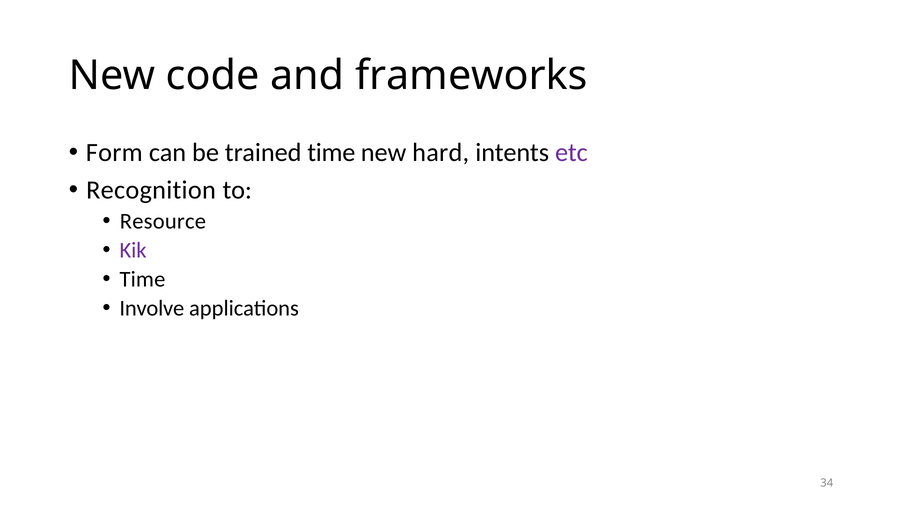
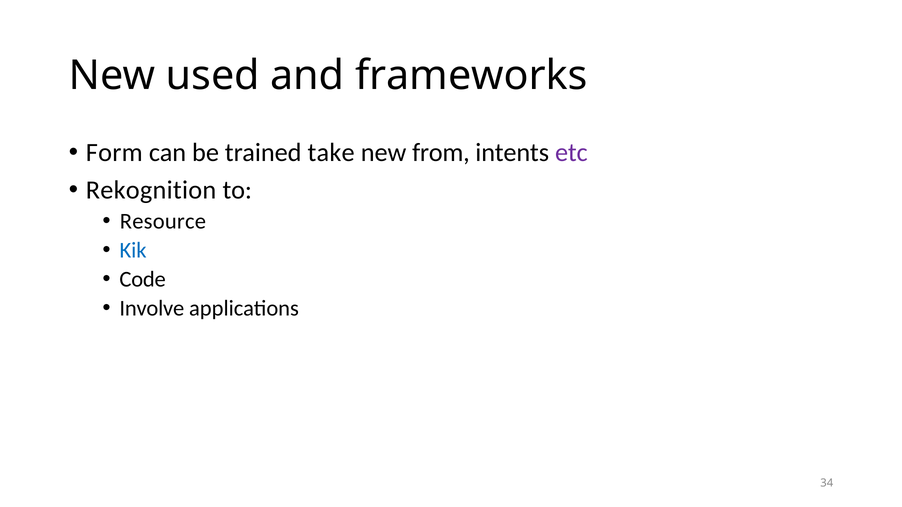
code: code -> used
trained time: time -> take
hard: hard -> from
Recognition: Recognition -> Rekognition
Kik colour: purple -> blue
Time at (142, 279): Time -> Code
